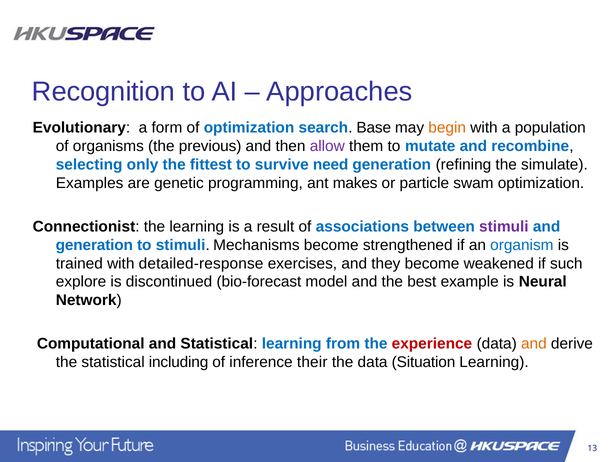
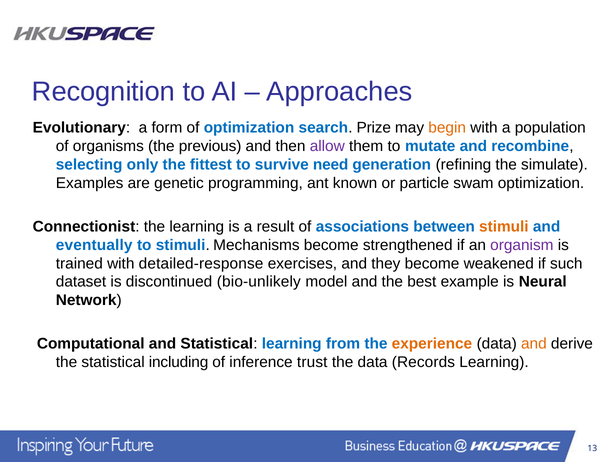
Base: Base -> Prize
makes: makes -> known
stimuli at (504, 226) colour: purple -> orange
generation at (94, 245): generation -> eventually
organism colour: blue -> purple
explore: explore -> dataset
bio-forecast: bio-forecast -> bio-unlikely
experience colour: red -> orange
their: their -> trust
Situation: Situation -> Records
